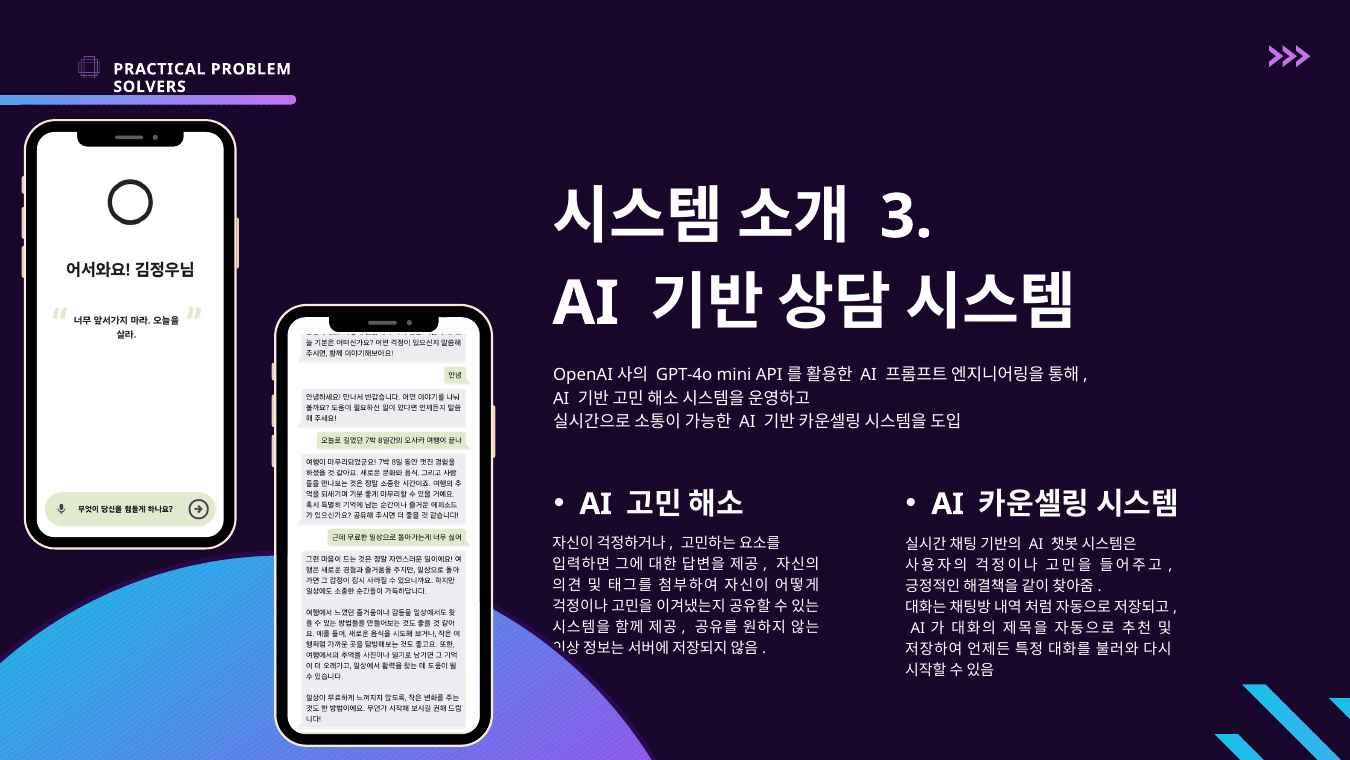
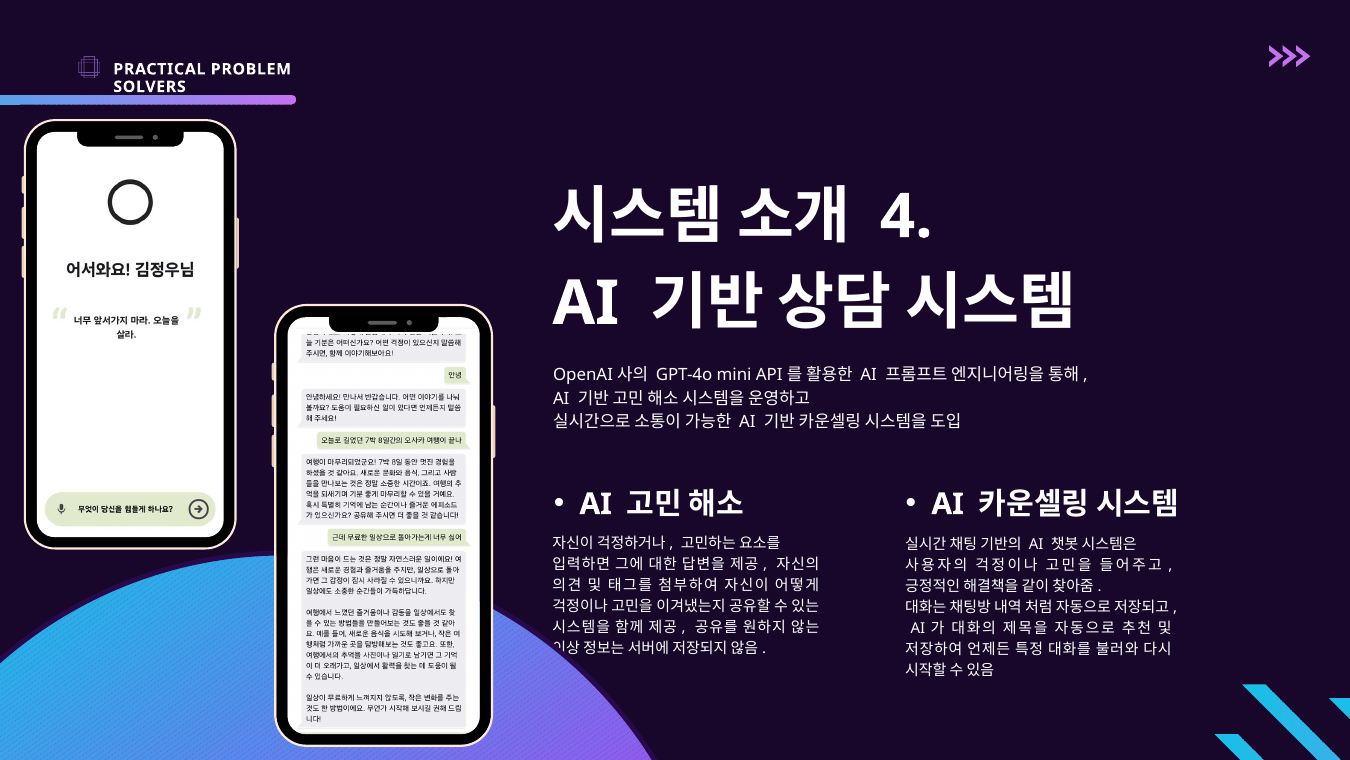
3: 3 -> 4
